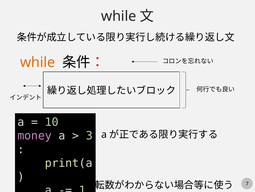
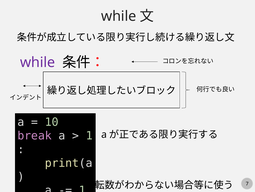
while at (38, 62) colour: orange -> purple
money: money -> break
3 at (89, 135): 3 -> 1
